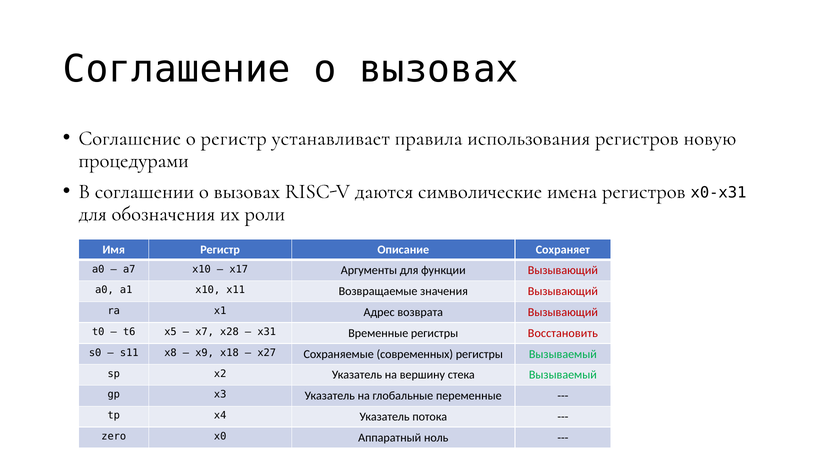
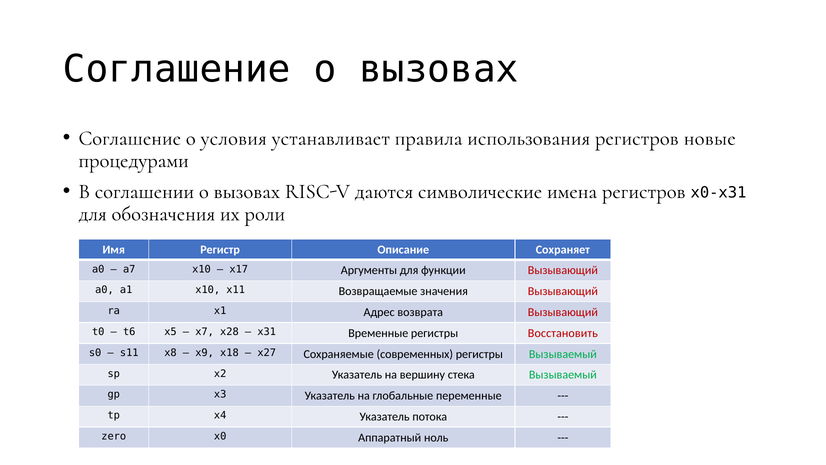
о регистр: регистр -> условия
новую: новую -> новые
